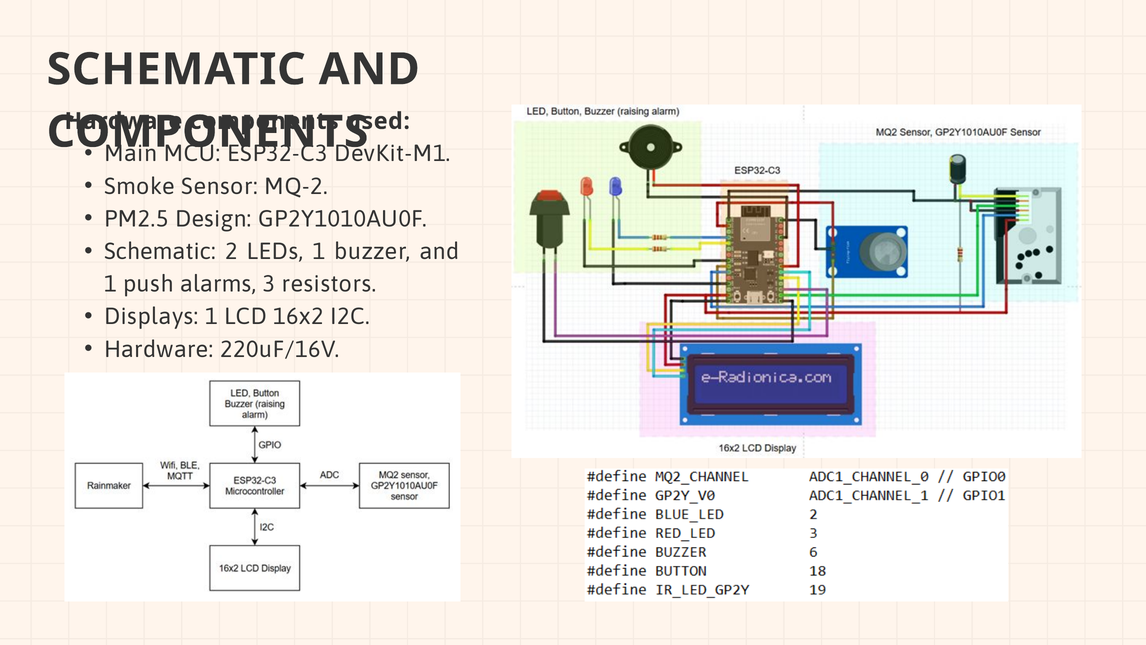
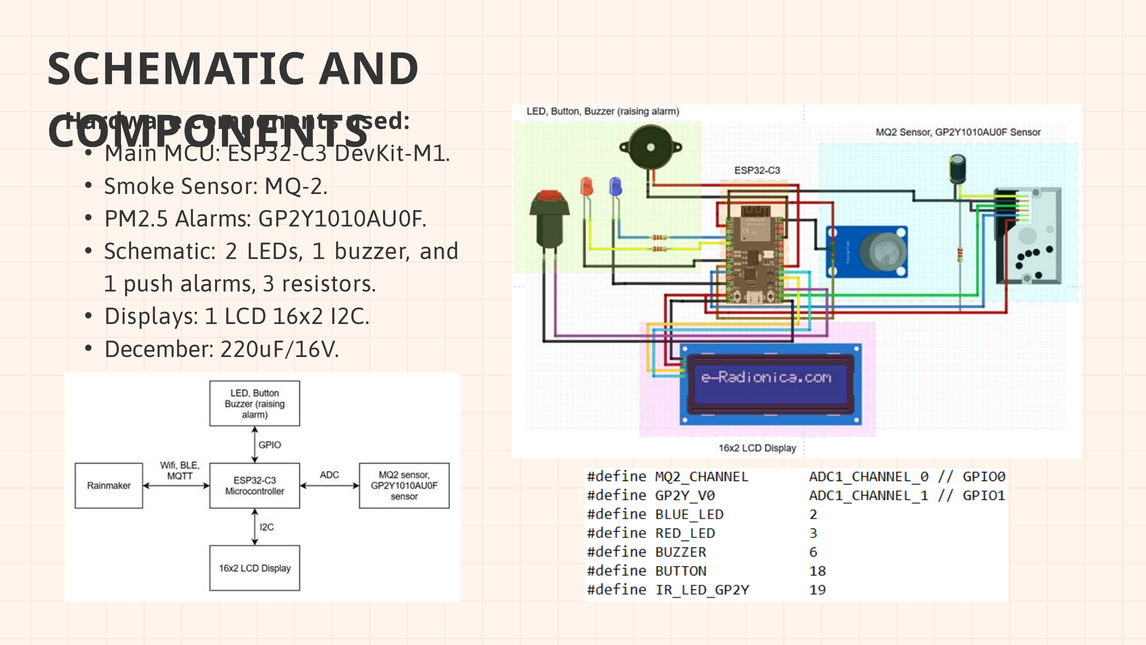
PM2.5 Design: Design -> Alarms
Hardware at (159, 349): Hardware -> December
